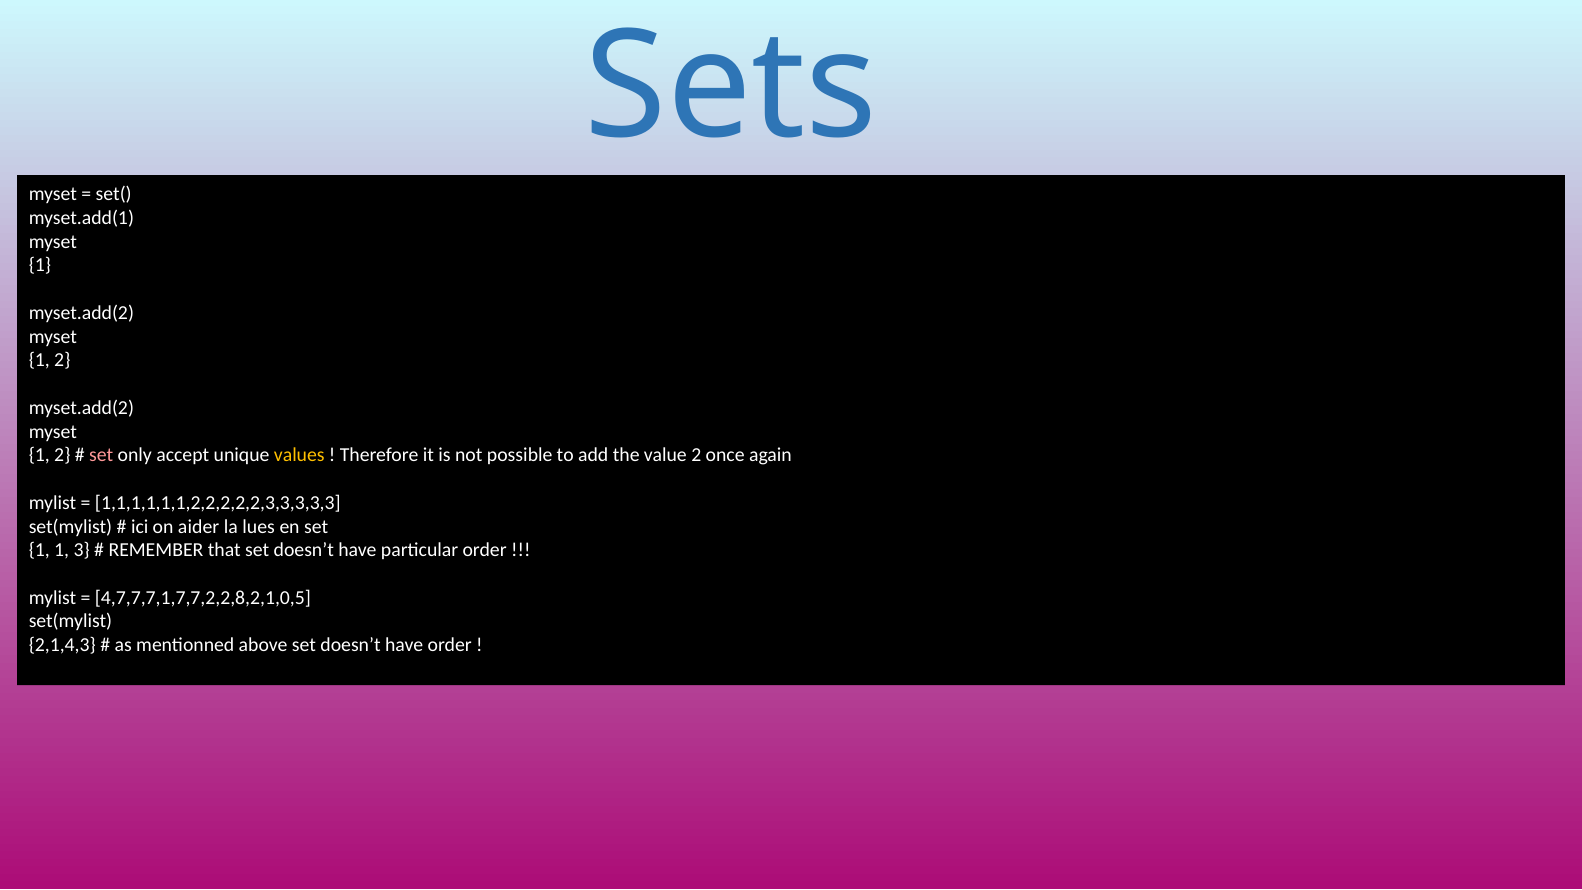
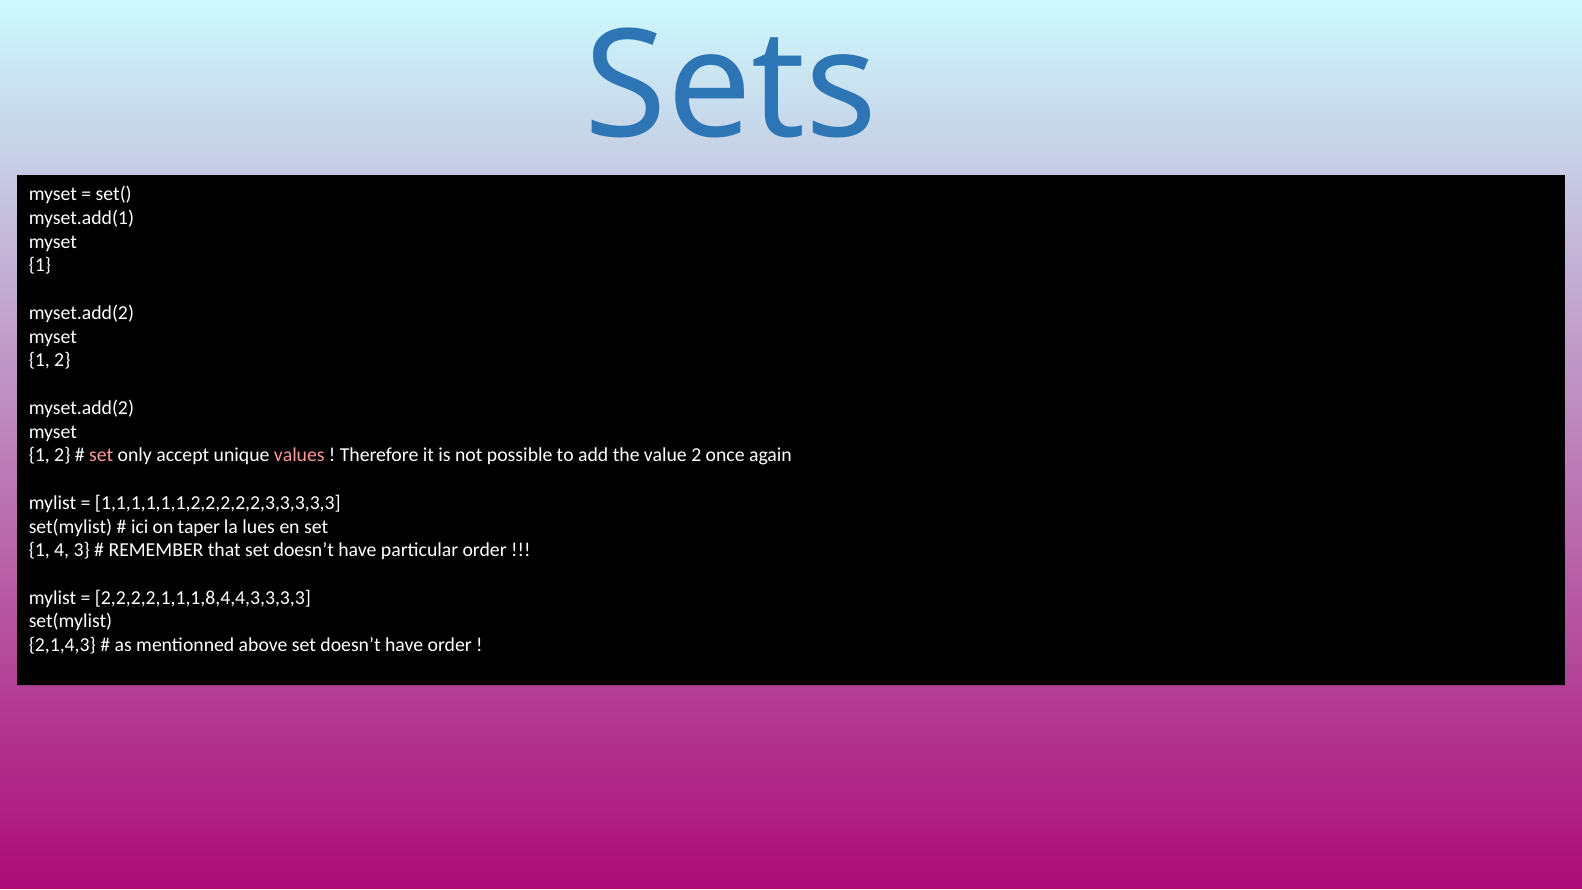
values colour: yellow -> pink
aider: aider -> taper
1 1: 1 -> 4
4,7,7,7,1,7,7,2,2,8,2,1,0,5: 4,7,7,7,1,7,7,2,2,8,2,1,0,5 -> 2,2,2,2,1,1,1,8,4,4,3,3,3,3
